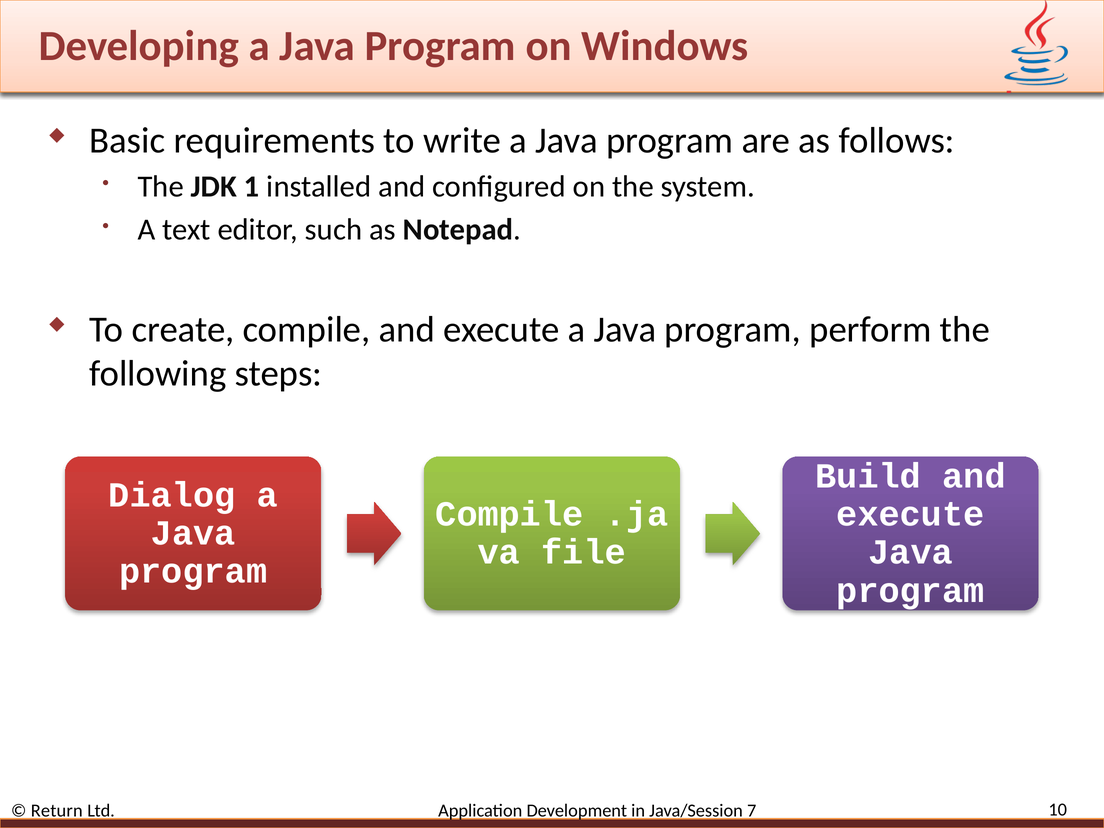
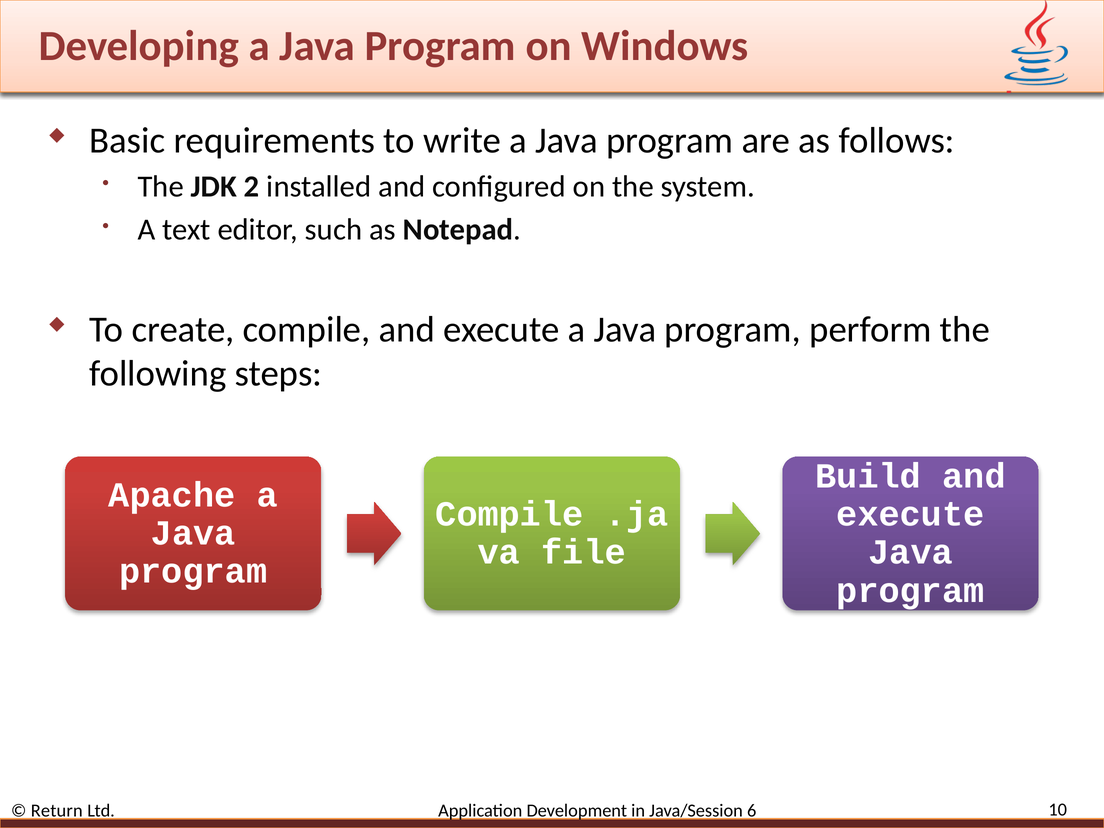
1: 1 -> 2
Dialog: Dialog -> Apache
7: 7 -> 6
